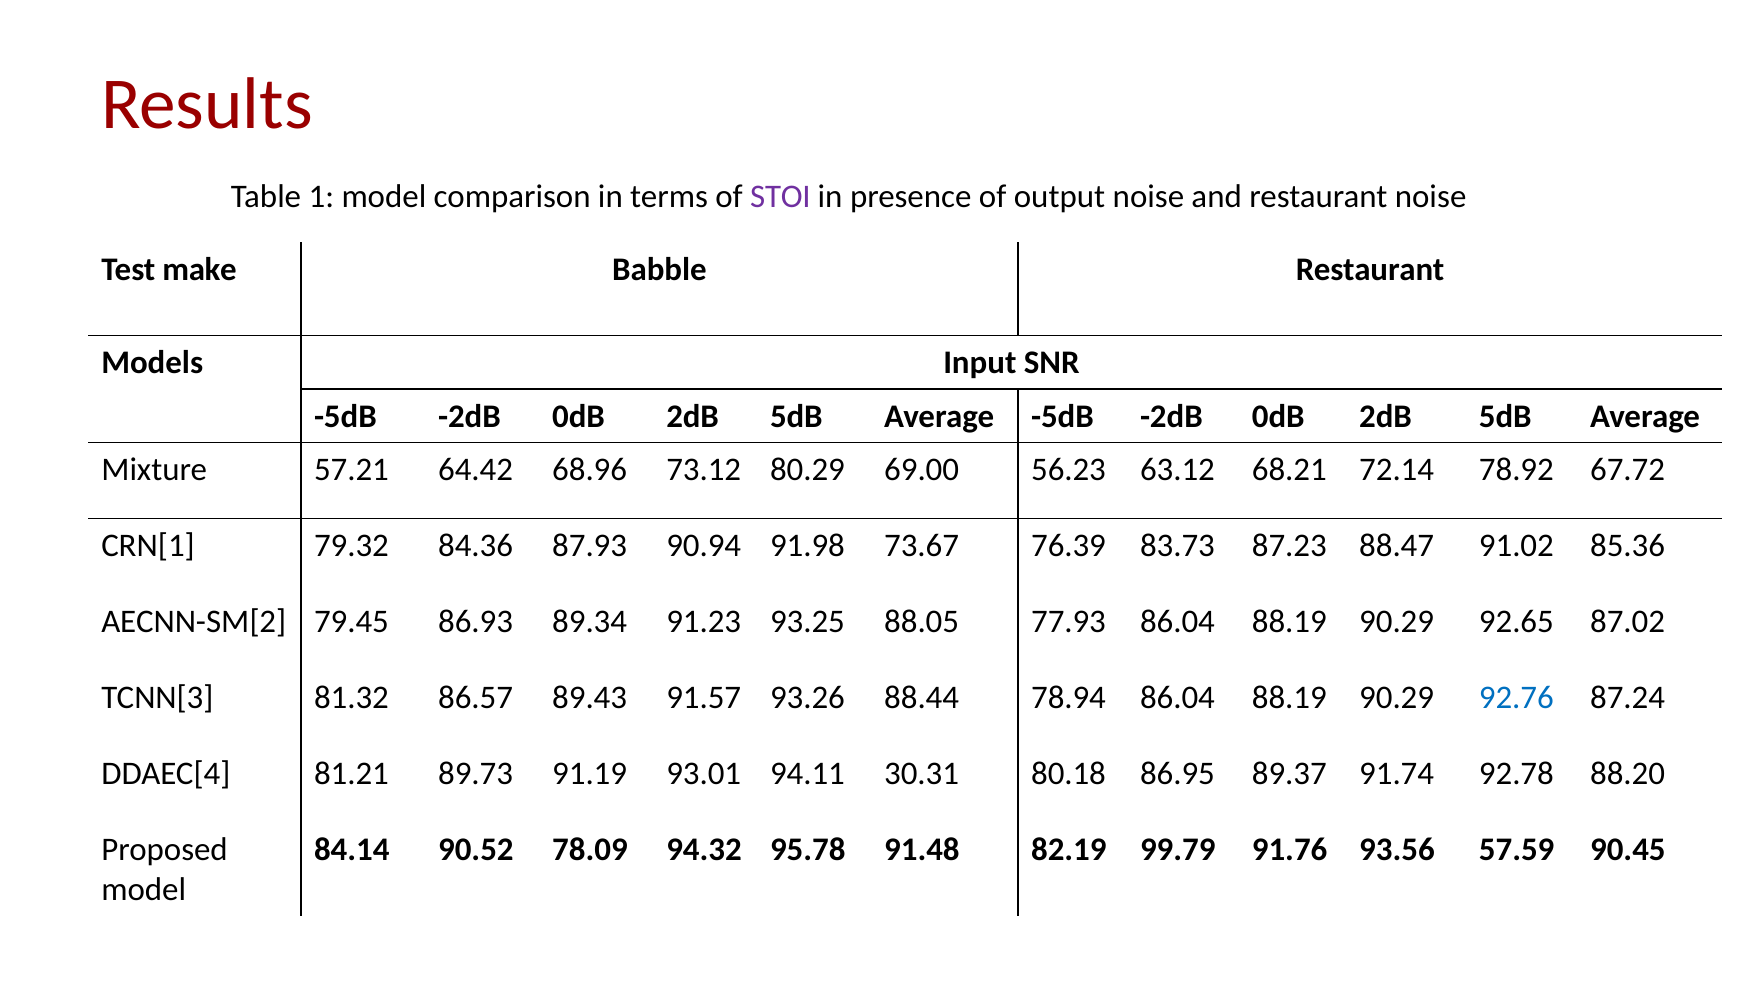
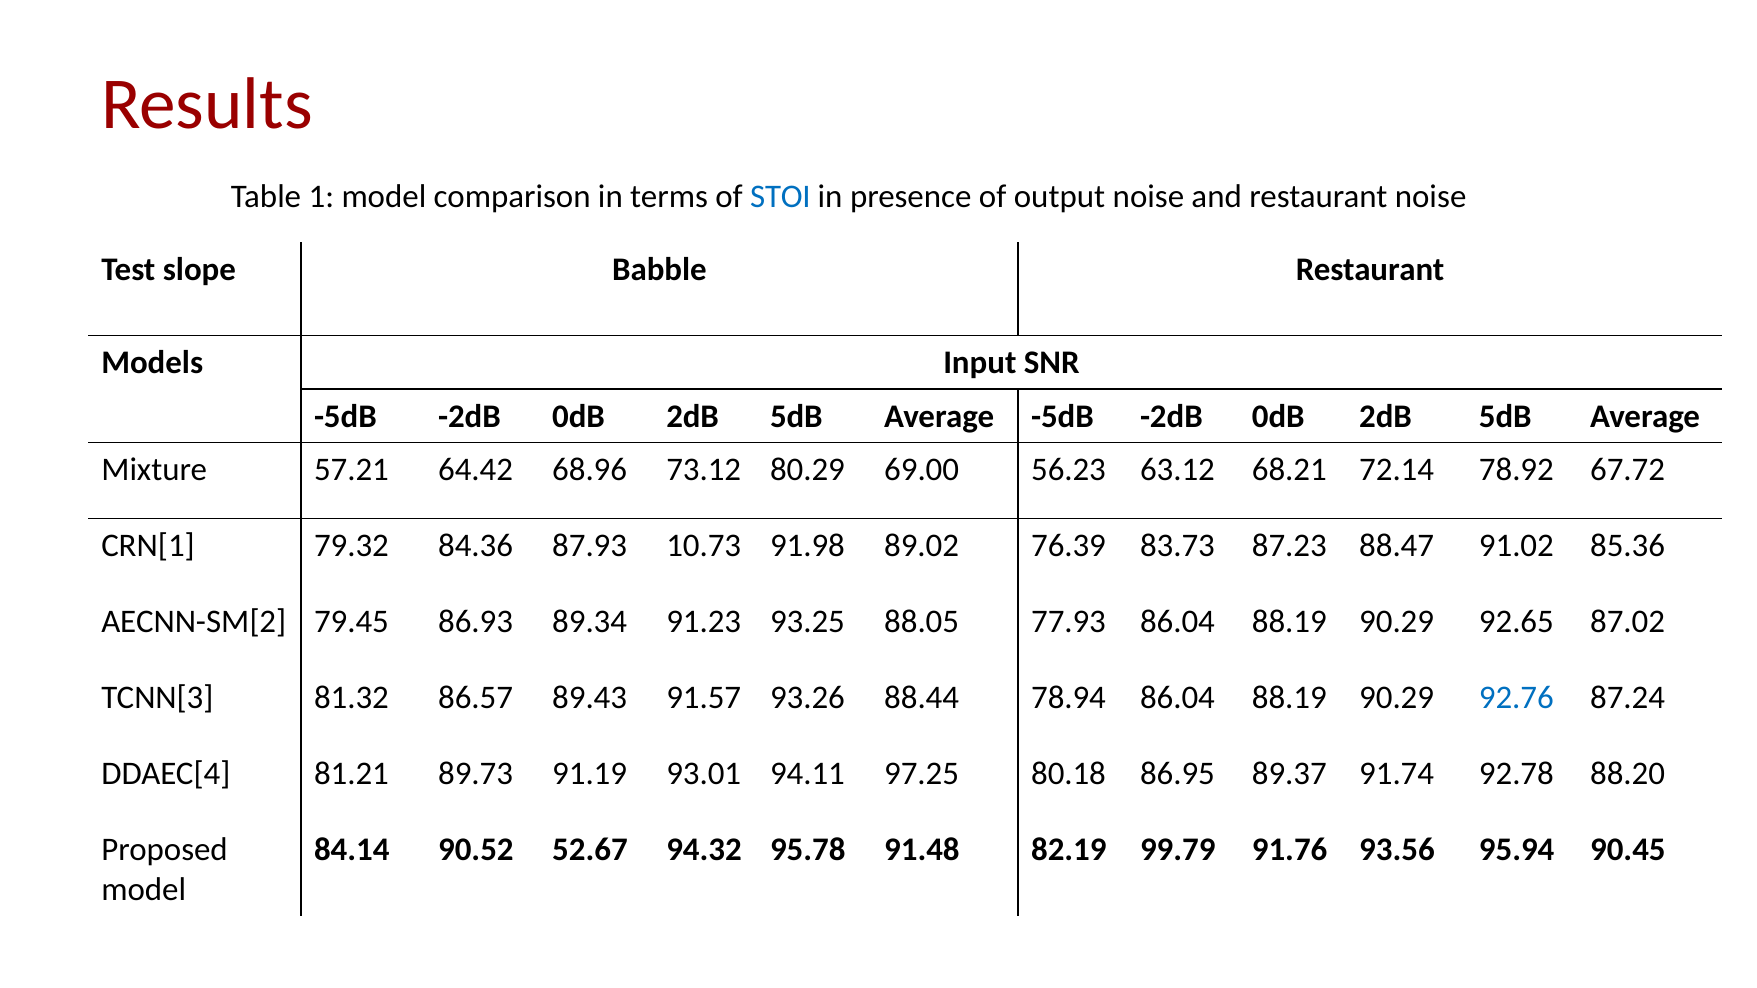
STOI colour: purple -> blue
make: make -> slope
90.94: 90.94 -> 10.73
73.67: 73.67 -> 89.02
30.31: 30.31 -> 97.25
78.09: 78.09 -> 52.67
57.59: 57.59 -> 95.94
